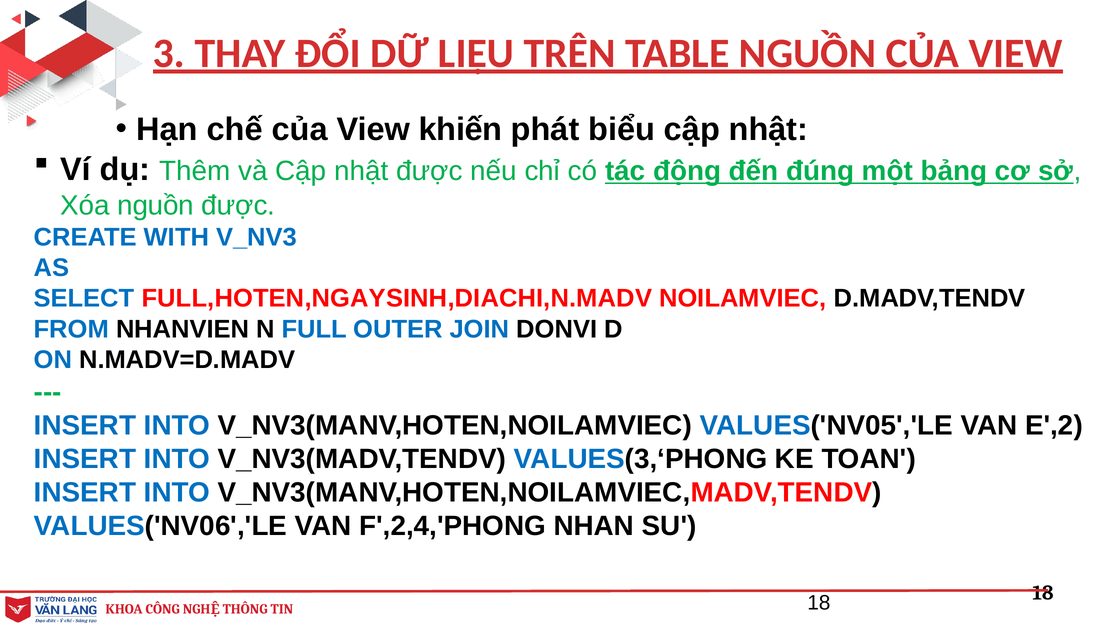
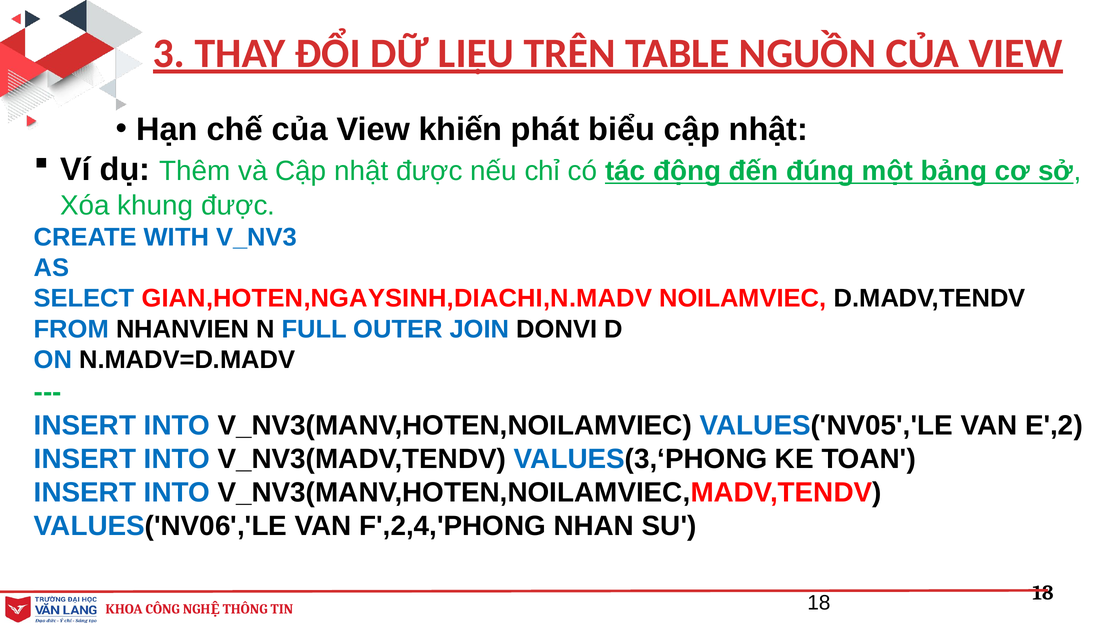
Xóa nguồn: nguồn -> khung
FULL,HOTEN,NGAYSINH,DIACHI,N.MADV: FULL,HOTEN,NGAYSINH,DIACHI,N.MADV -> GIAN,HOTEN,NGAYSINH,DIACHI,N.MADV
